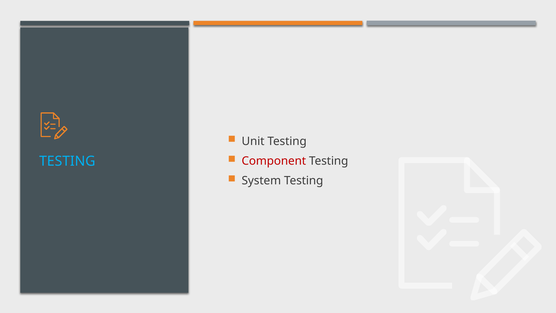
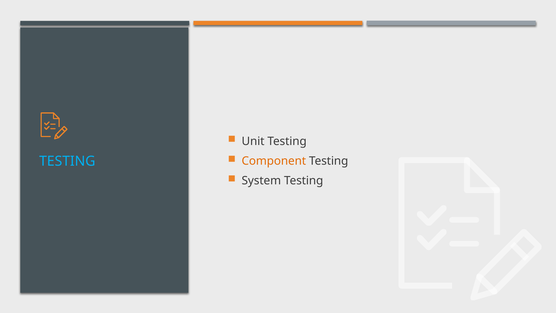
Component colour: red -> orange
